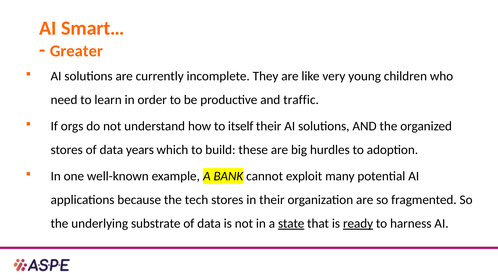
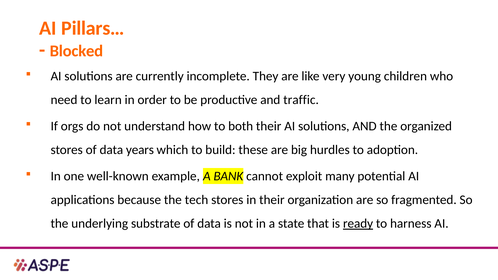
Smart…: Smart… -> Pillars…
Greater: Greater -> Blocked
itself: itself -> both
state underline: present -> none
